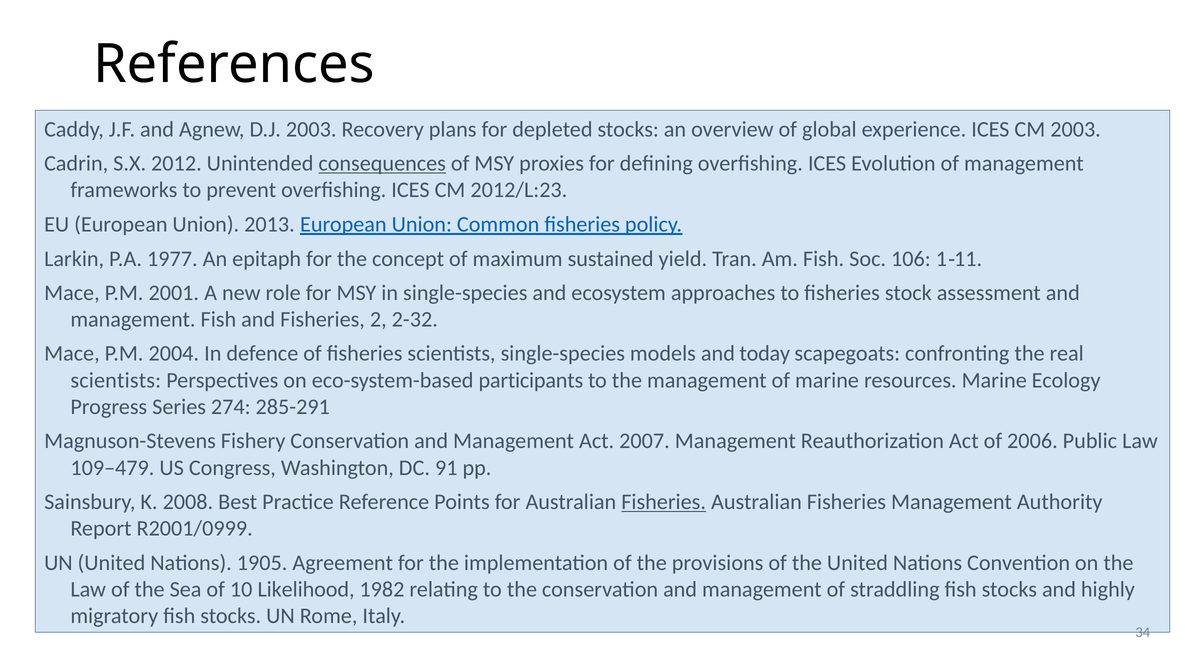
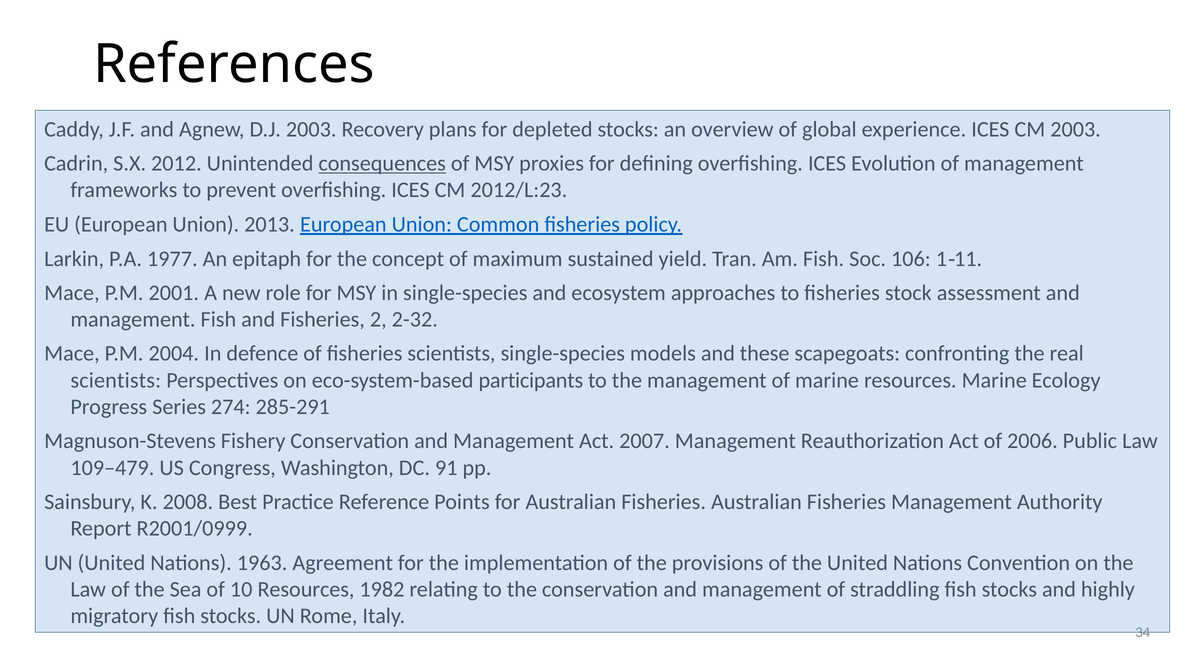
today: today -> these
Fisheries at (664, 502) underline: present -> none
1905: 1905 -> 1963
10 Likelihood: Likelihood -> Resources
